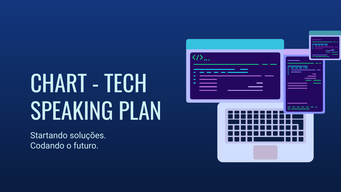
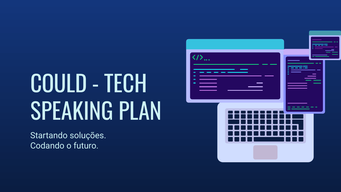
CHART: CHART -> COULD
